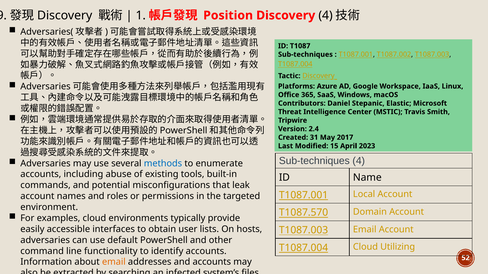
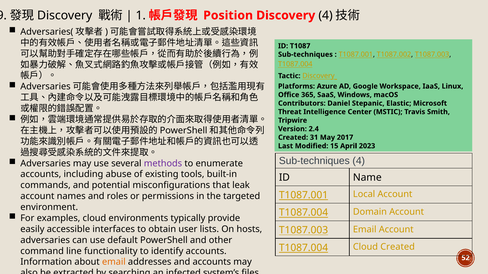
methods colour: blue -> purple
T1087.570 at (304, 213): T1087.570 -> T1087.004
Cloud Utilizing: Utilizing -> Created
